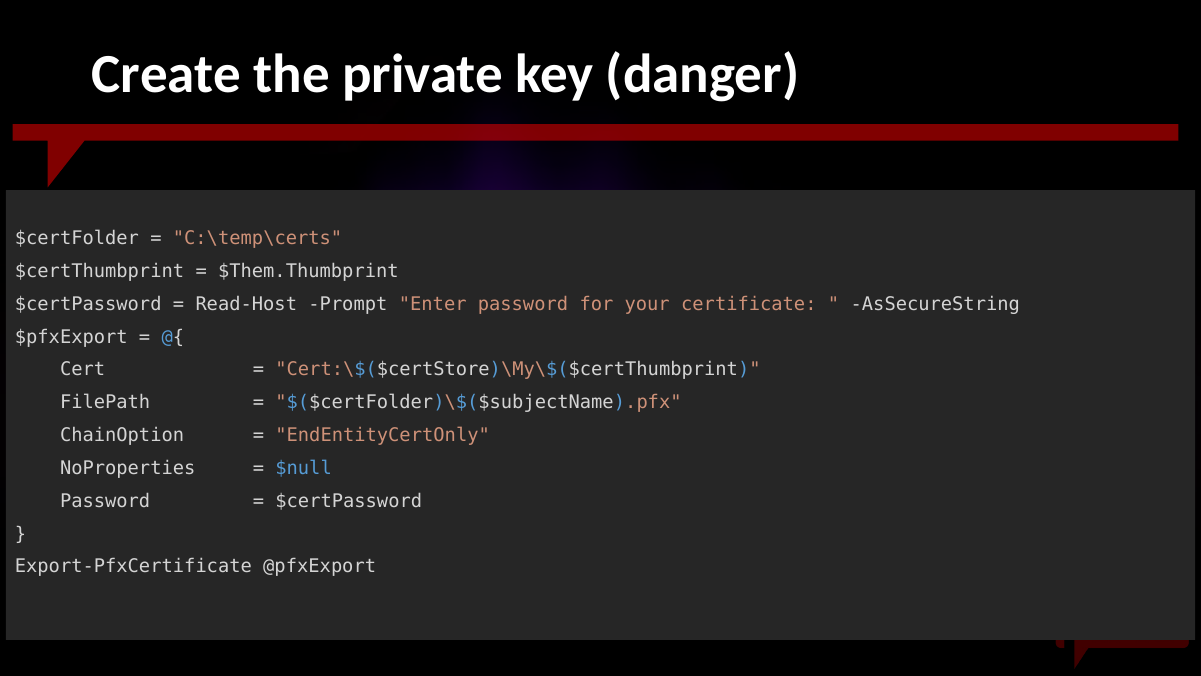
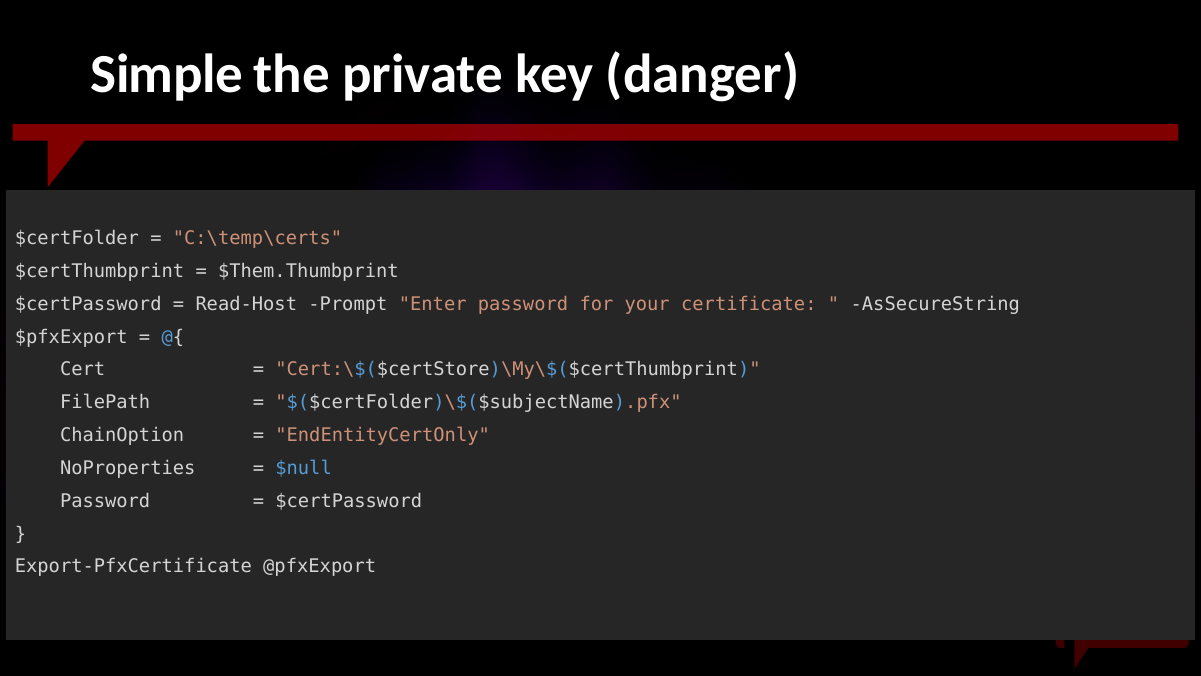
Create: Create -> Simple
